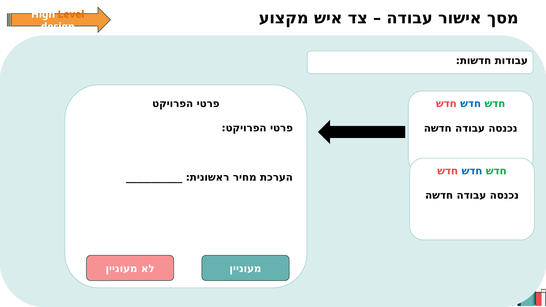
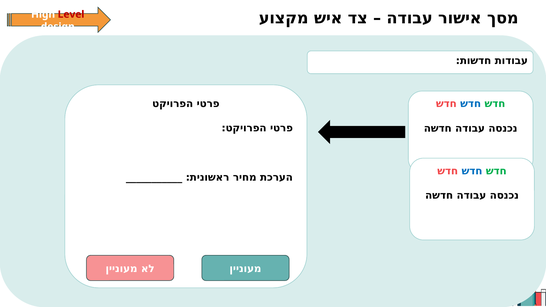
Level colour: orange -> red
